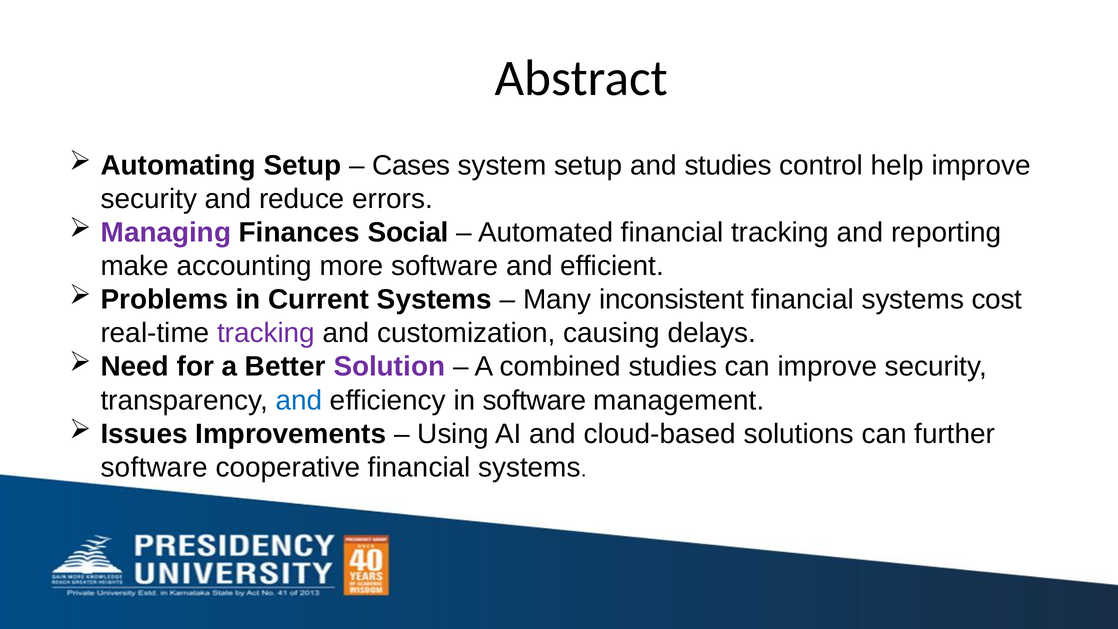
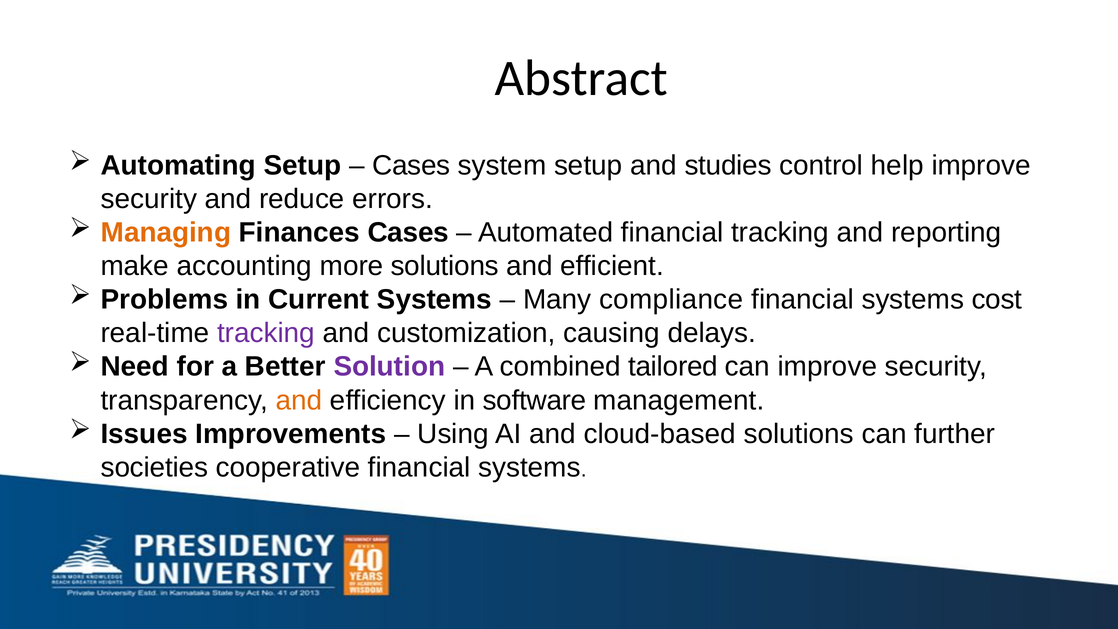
Managing colour: purple -> orange
Finances Social: Social -> Cases
more software: software -> solutions
inconsistent: inconsistent -> compliance
combined studies: studies -> tailored
and at (299, 400) colour: blue -> orange
software at (154, 467): software -> societies
